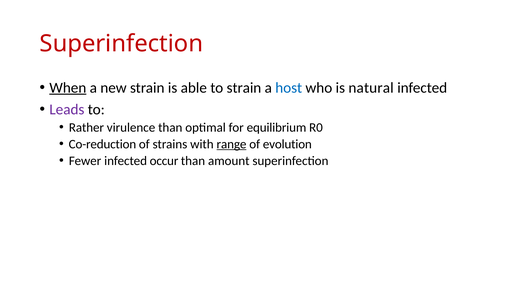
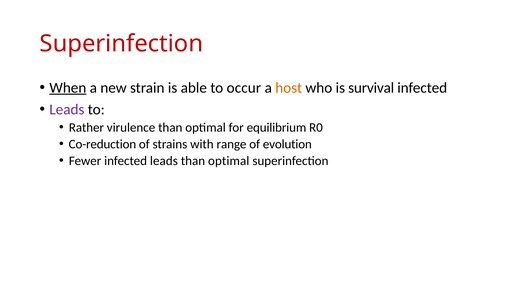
to strain: strain -> occur
host colour: blue -> orange
natural: natural -> survival
range underline: present -> none
infected occur: occur -> leads
amount at (229, 161): amount -> optimal
